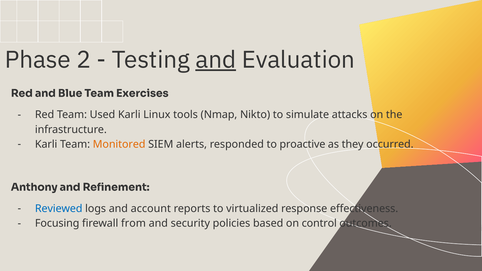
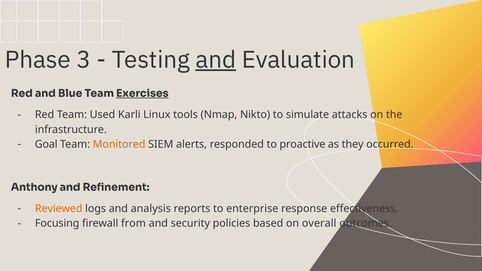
2: 2 -> 3
Exercises underline: none -> present
Karli at (46, 144): Karli -> Goal
Reviewed colour: blue -> orange
account: account -> analysis
virtualized: virtualized -> enterprise
control: control -> overall
